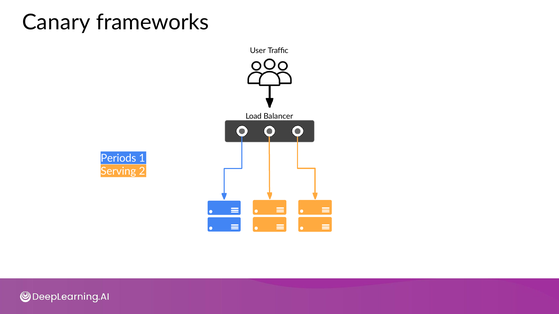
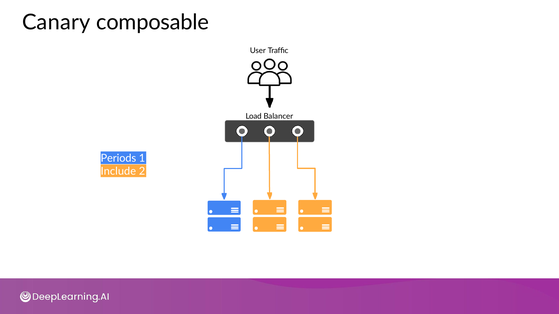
frameworks: frameworks -> composable
Serving: Serving -> Include
